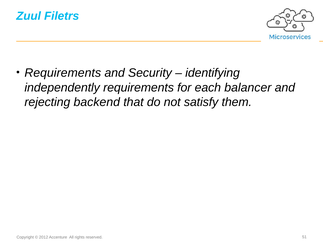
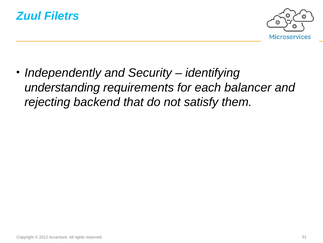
Requirements at (63, 73): Requirements -> Independently
independently: independently -> understanding
